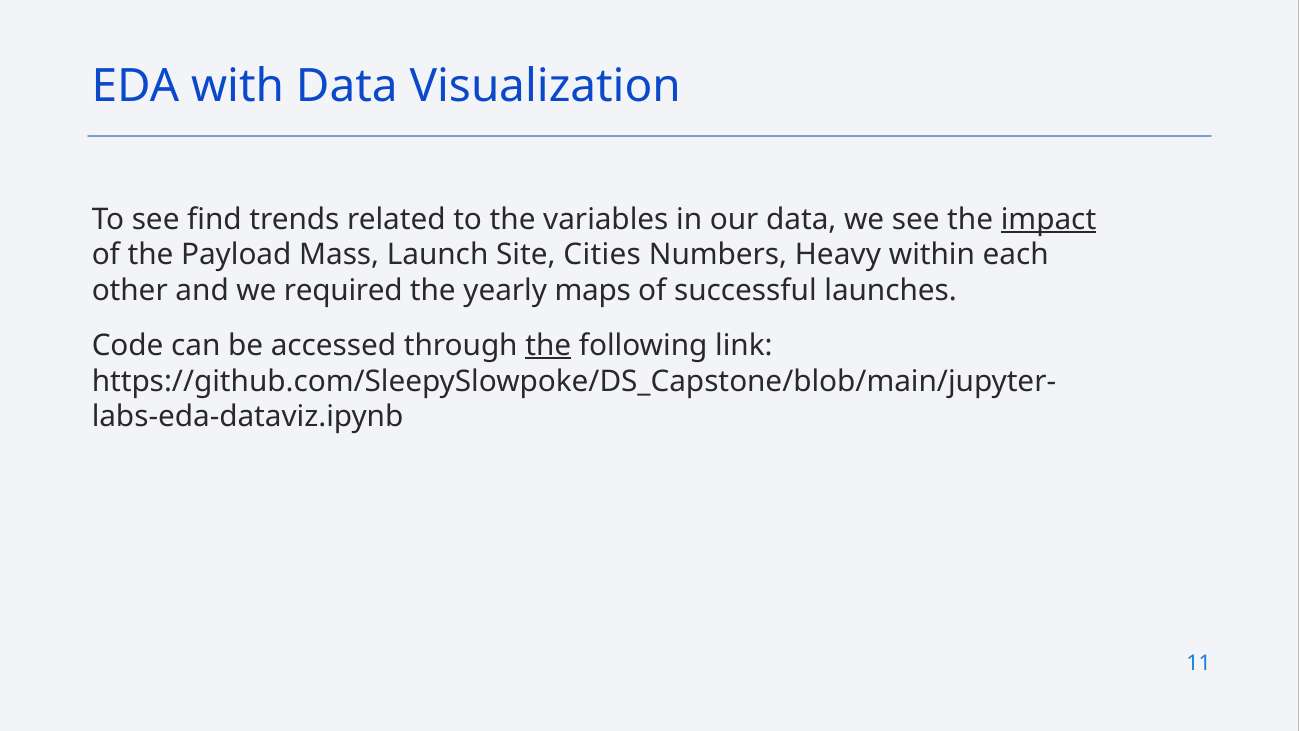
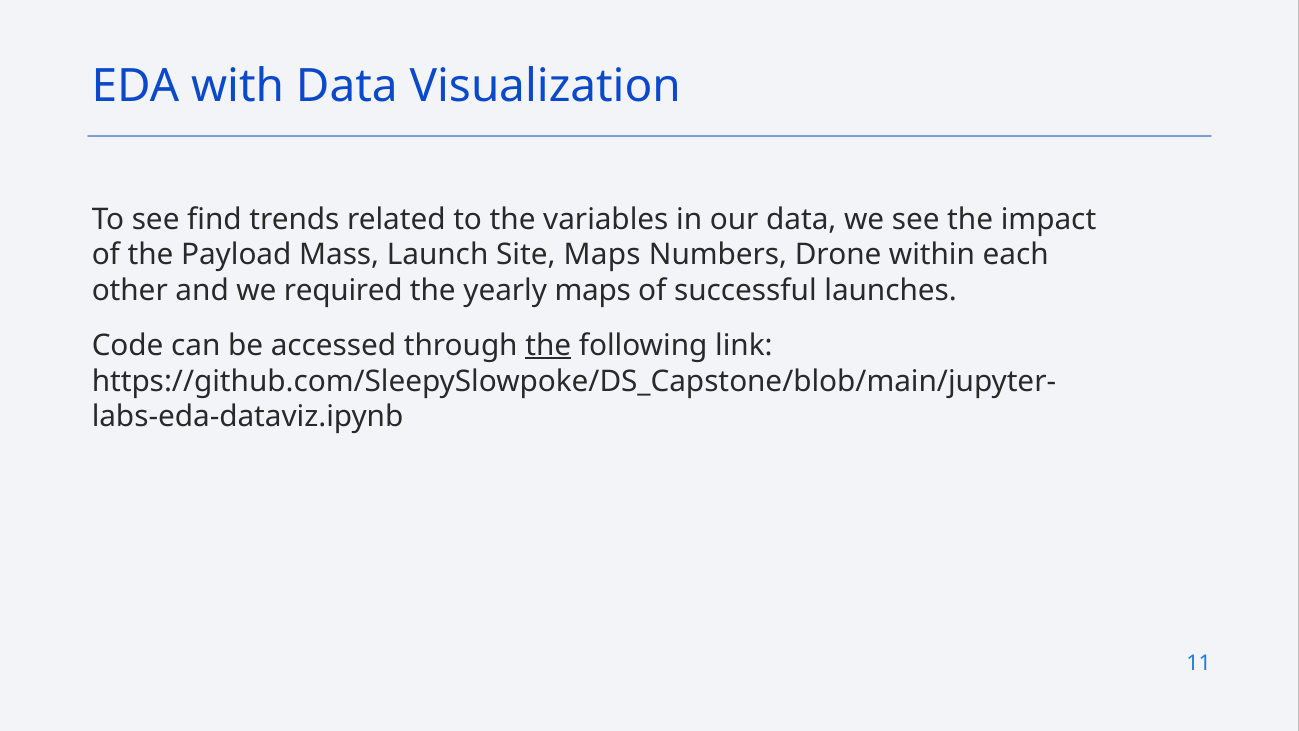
impact underline: present -> none
Site Cities: Cities -> Maps
Heavy: Heavy -> Drone
